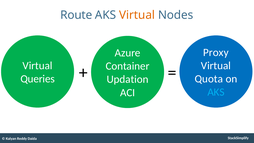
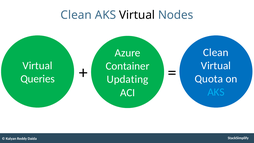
Route at (76, 15): Route -> Clean
Virtual at (137, 15) colour: orange -> black
Proxy at (216, 52): Proxy -> Clean
Updation: Updation -> Updating
